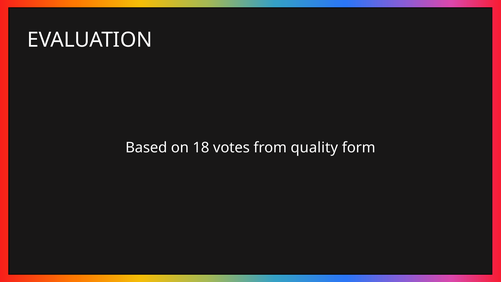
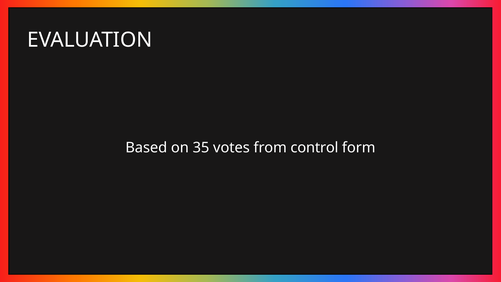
18: 18 -> 35
quality: quality -> control
